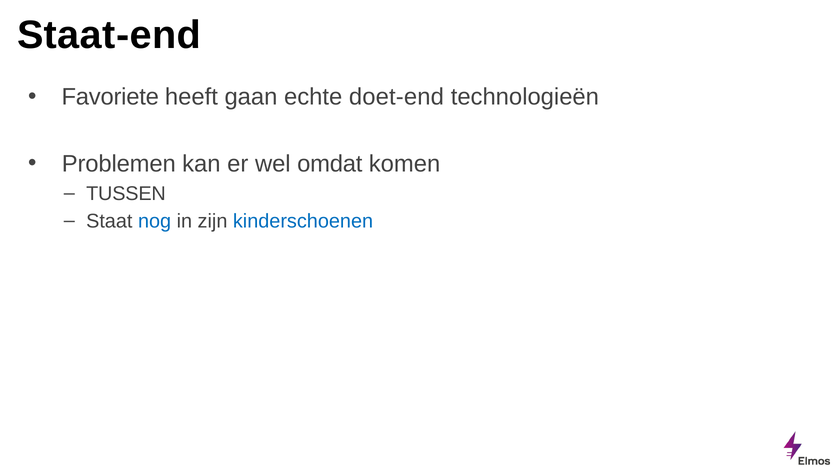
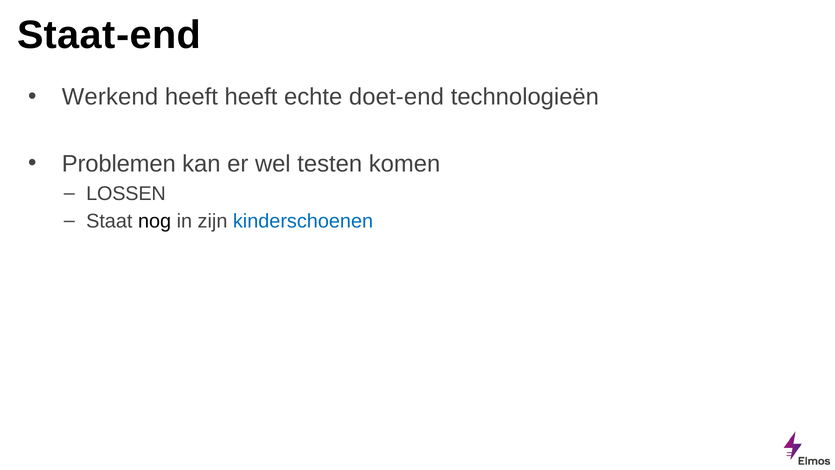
Favoriete: Favoriete -> Werkend
heeft gaan: gaan -> heeft
omdat: omdat -> testen
TUSSEN: TUSSEN -> LOSSEN
nog colour: blue -> black
